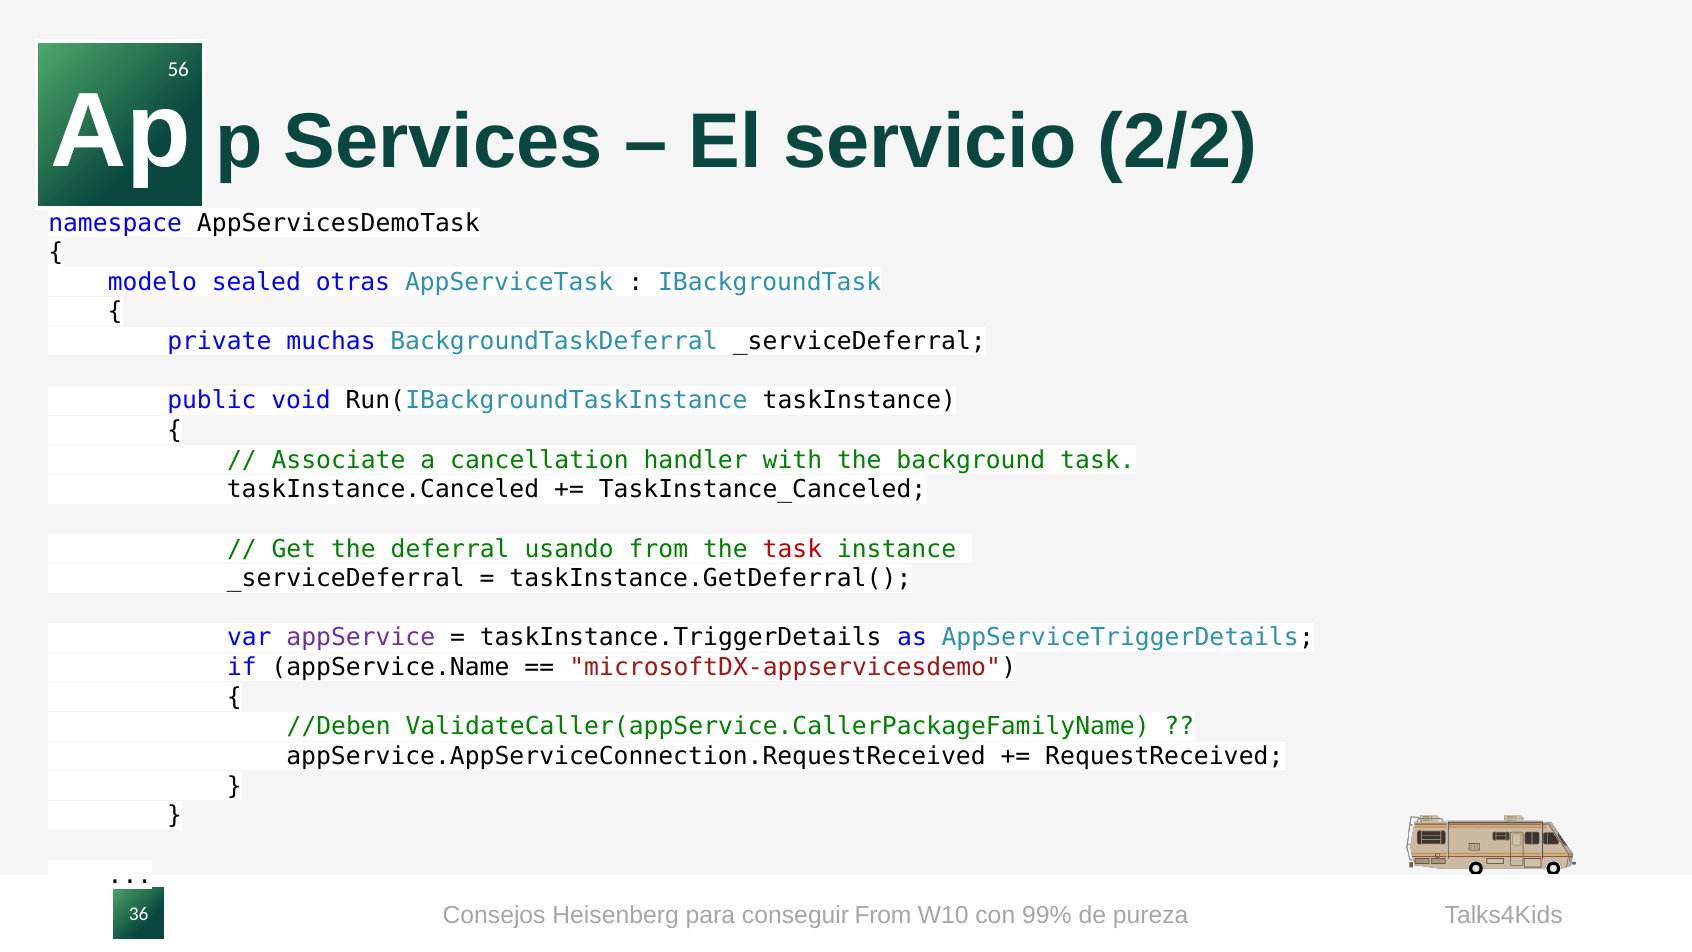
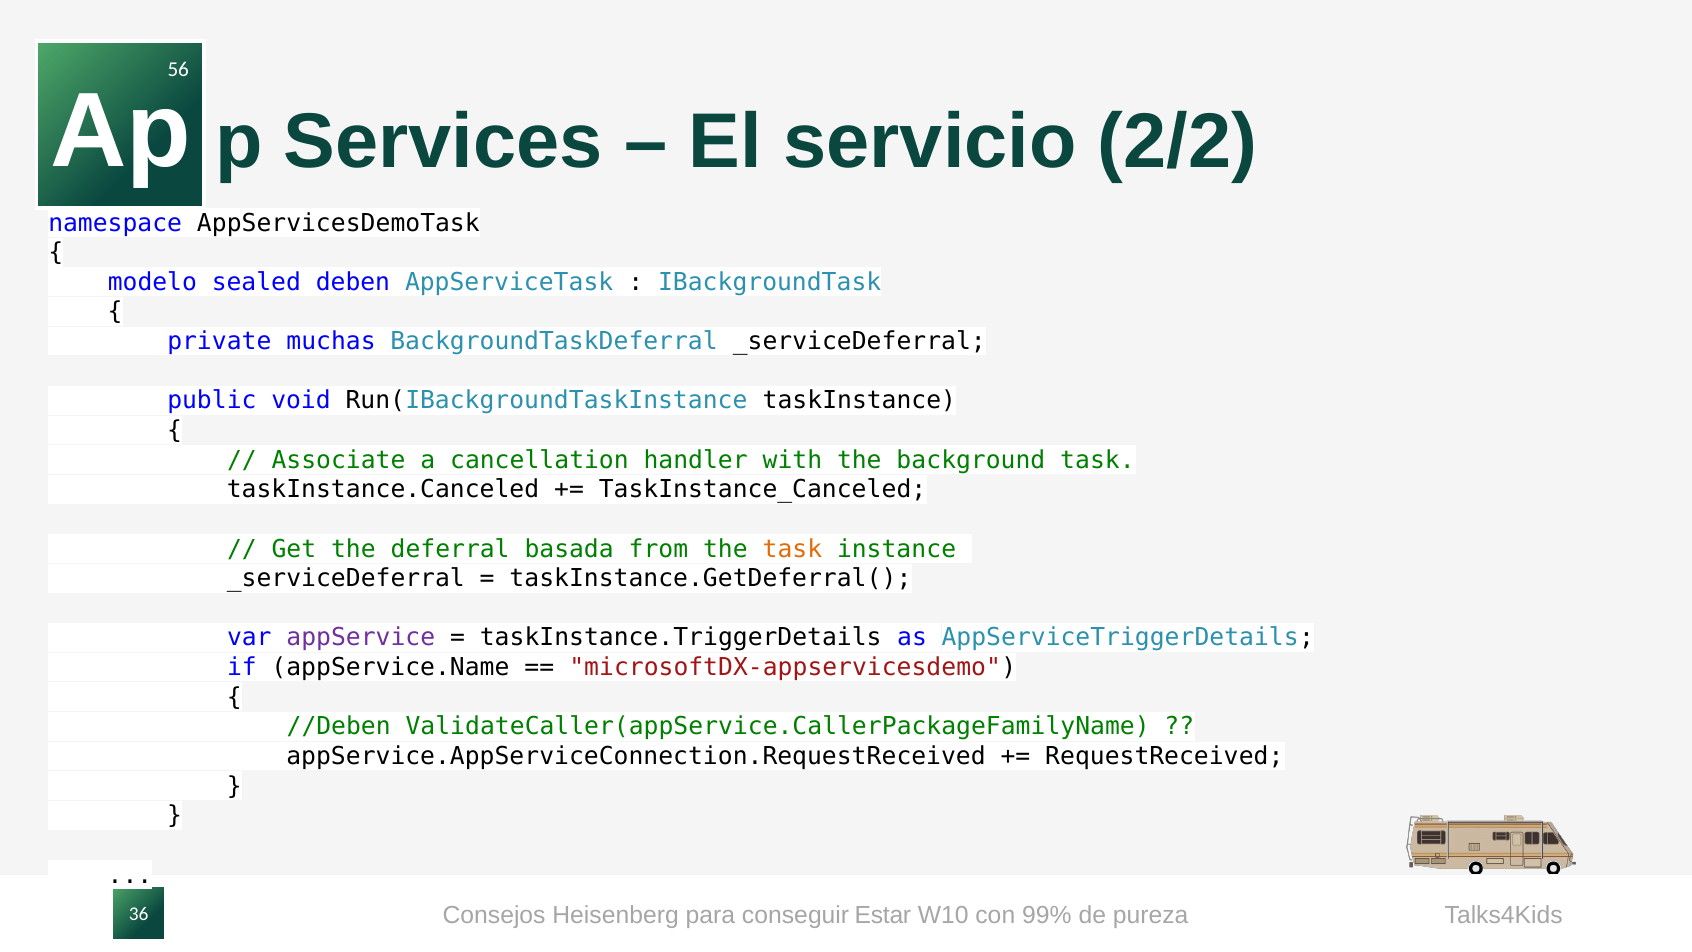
otras: otras -> deben
usando: usando -> basada
task at (792, 549) colour: red -> orange
conseguir From: From -> Estar
